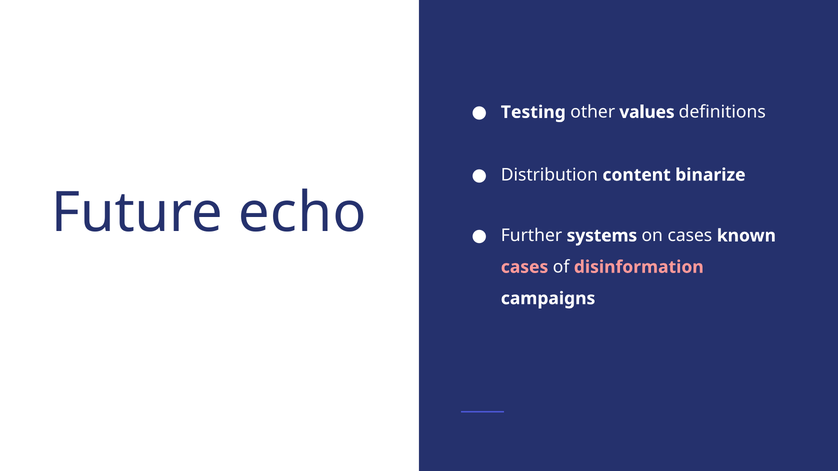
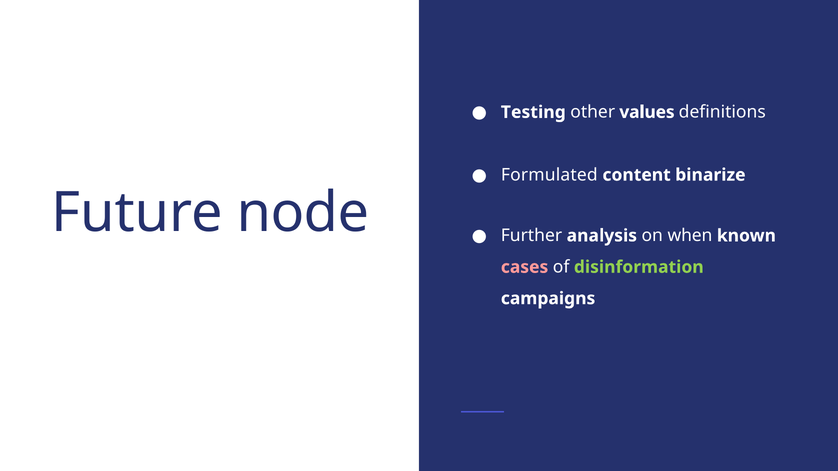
Distribution: Distribution -> Formulated
echo: echo -> node
systems: systems -> analysis
on cases: cases -> when
disinformation colour: pink -> light green
